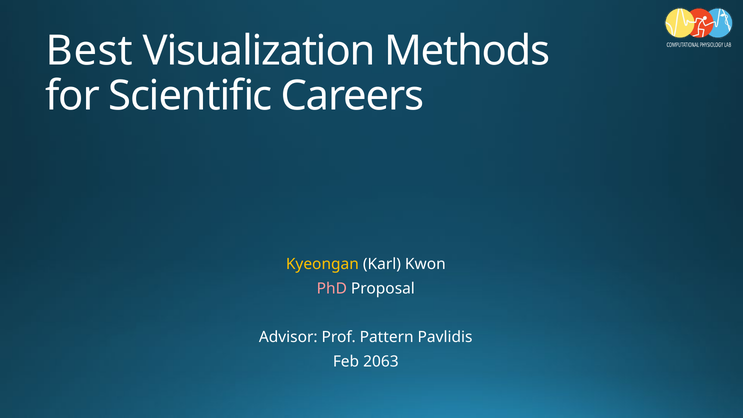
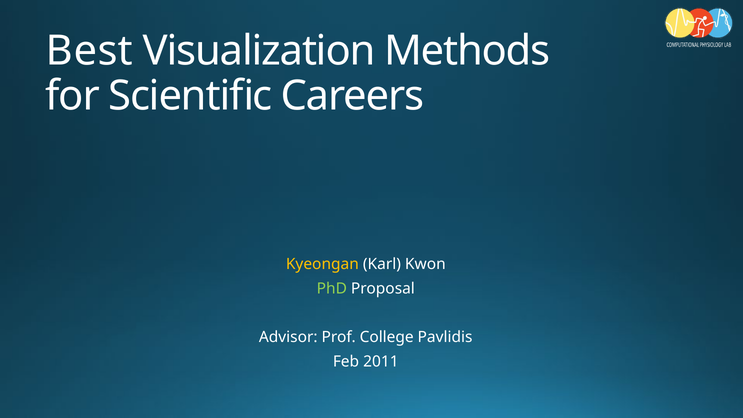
PhD colour: pink -> light green
Pattern: Pattern -> College
2063: 2063 -> 2011
